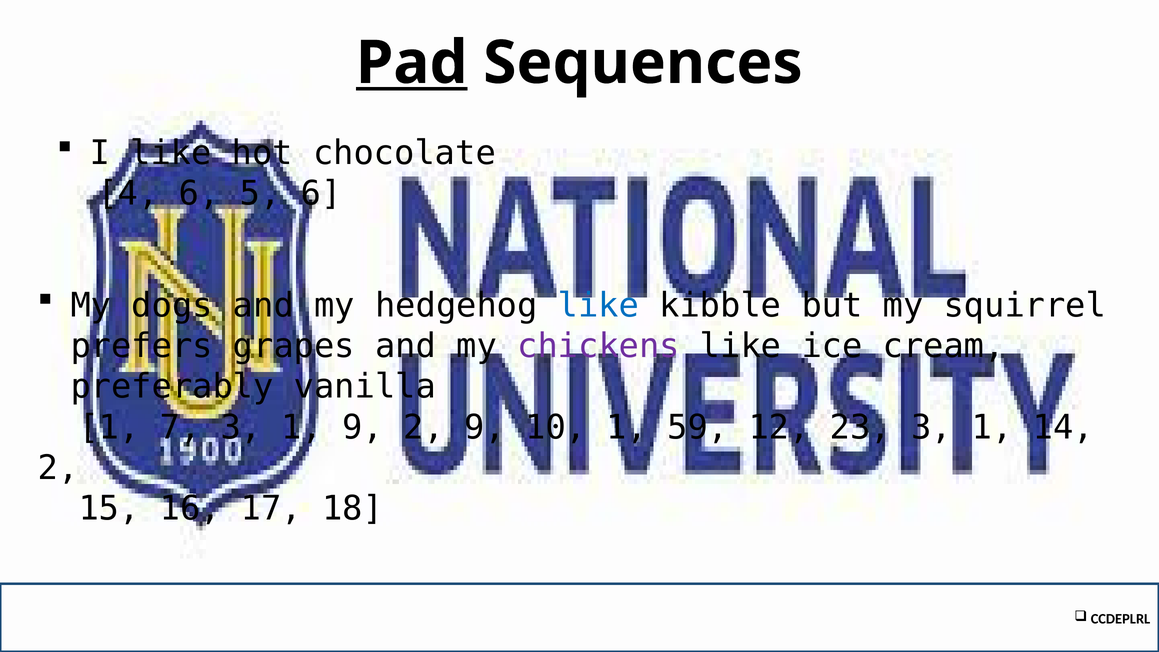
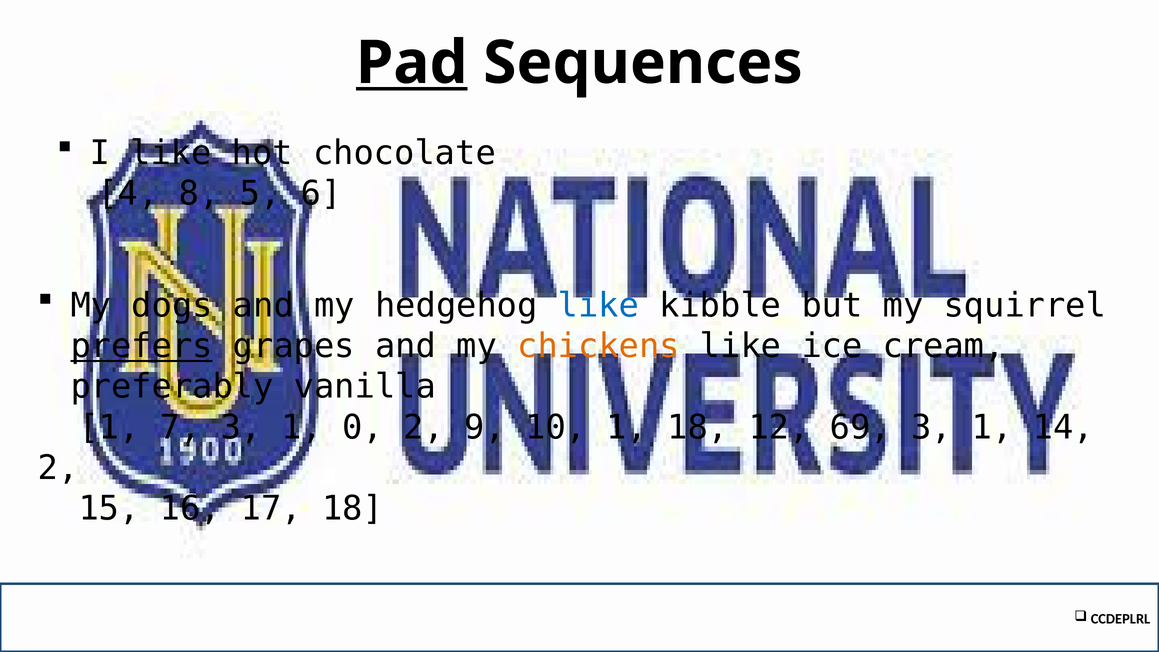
4 6: 6 -> 8
prefers underline: none -> present
chickens colour: purple -> orange
1 9: 9 -> 0
1 59: 59 -> 18
23: 23 -> 69
